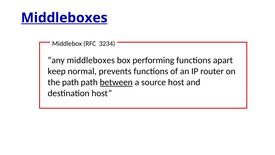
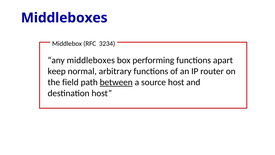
Middleboxes at (64, 18) underline: present -> none
prevents: prevents -> arbitrary
the path: path -> field
